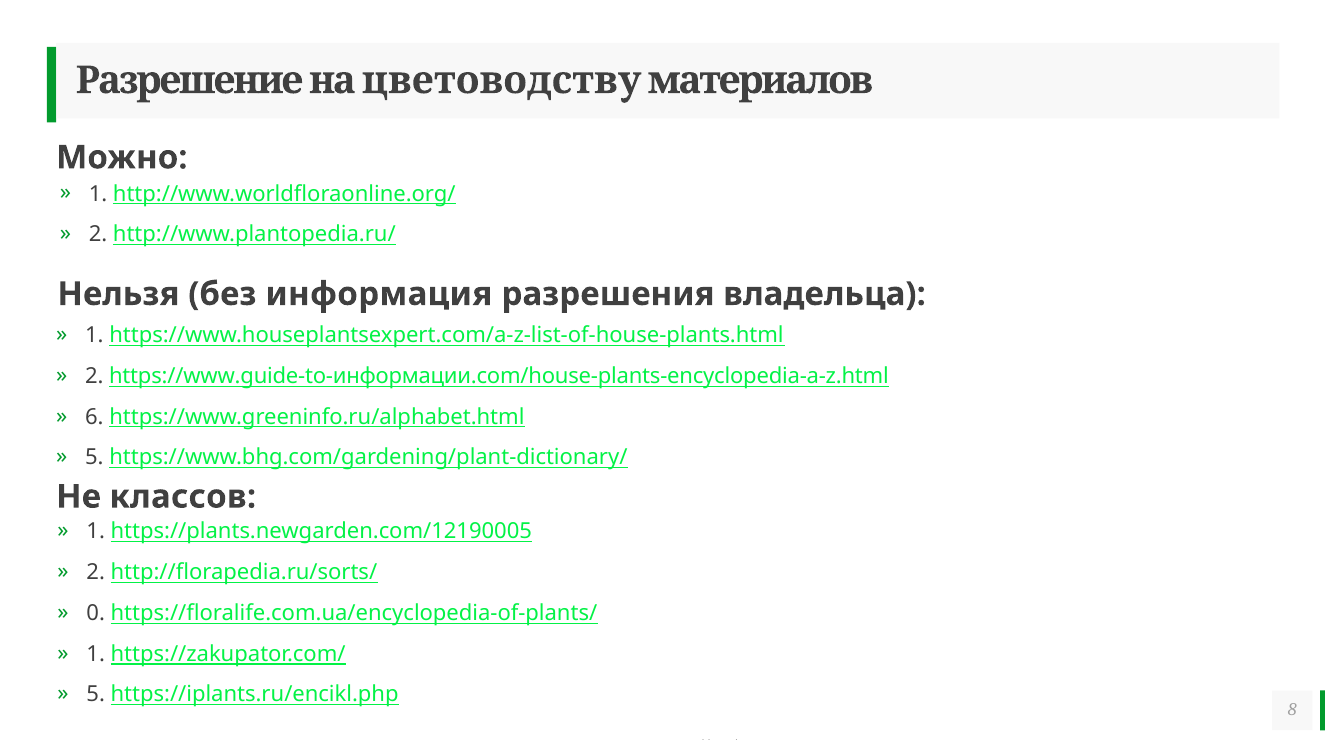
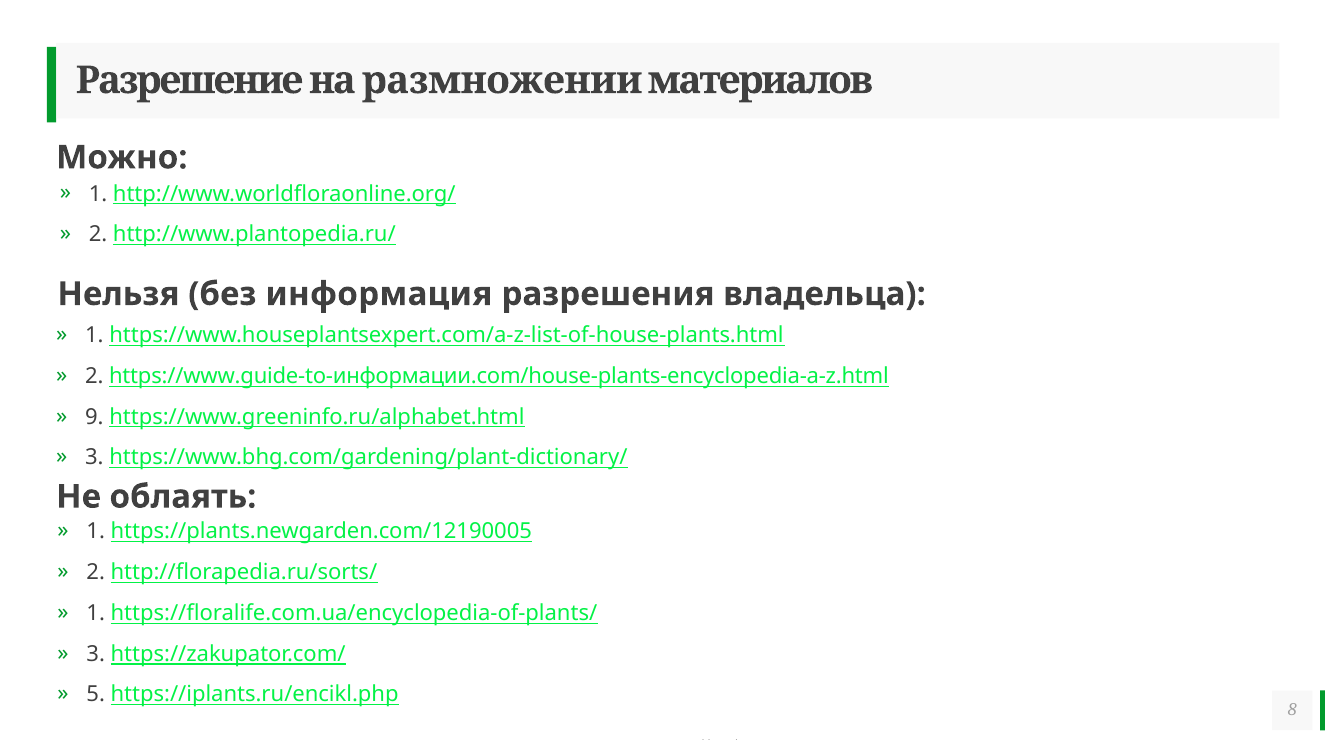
цветоводству: цветоводству -> размножении
6: 6 -> 9
5 at (94, 458): 5 -> 3
классов: классов -> облаять
0 at (96, 613): 0 -> 1
1 at (96, 654): 1 -> 3
